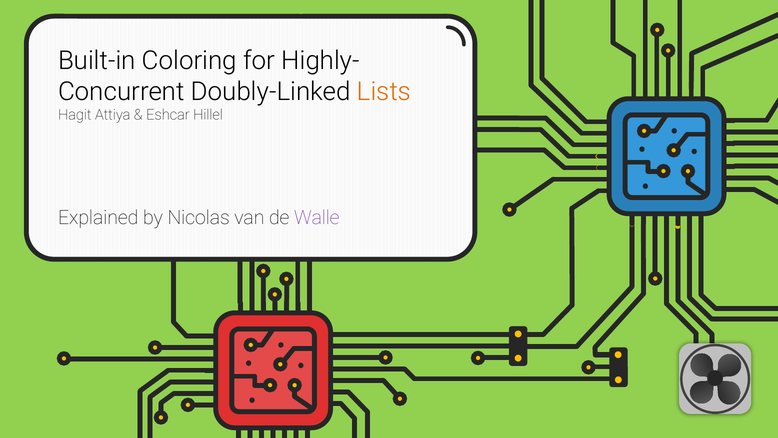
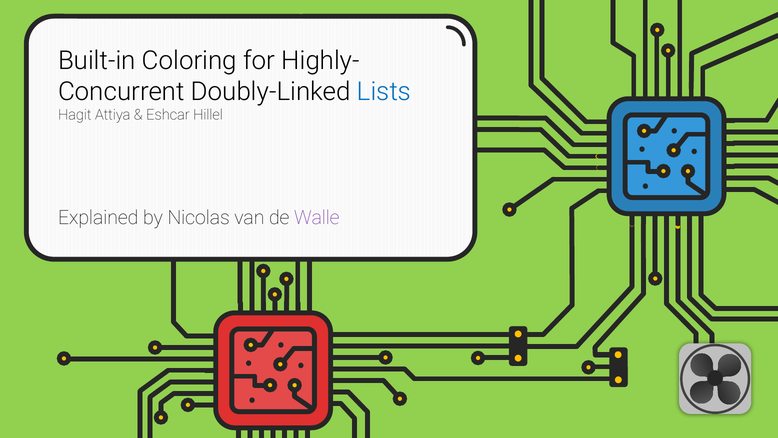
Lists colour: orange -> blue
